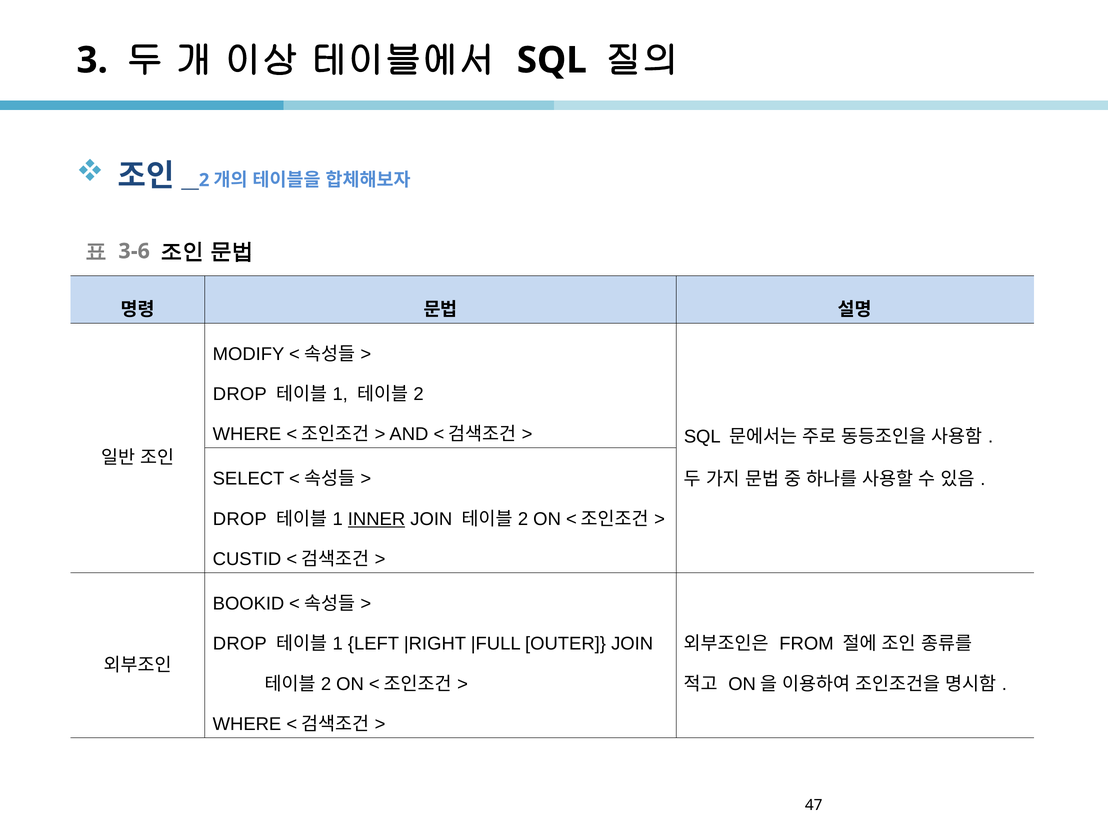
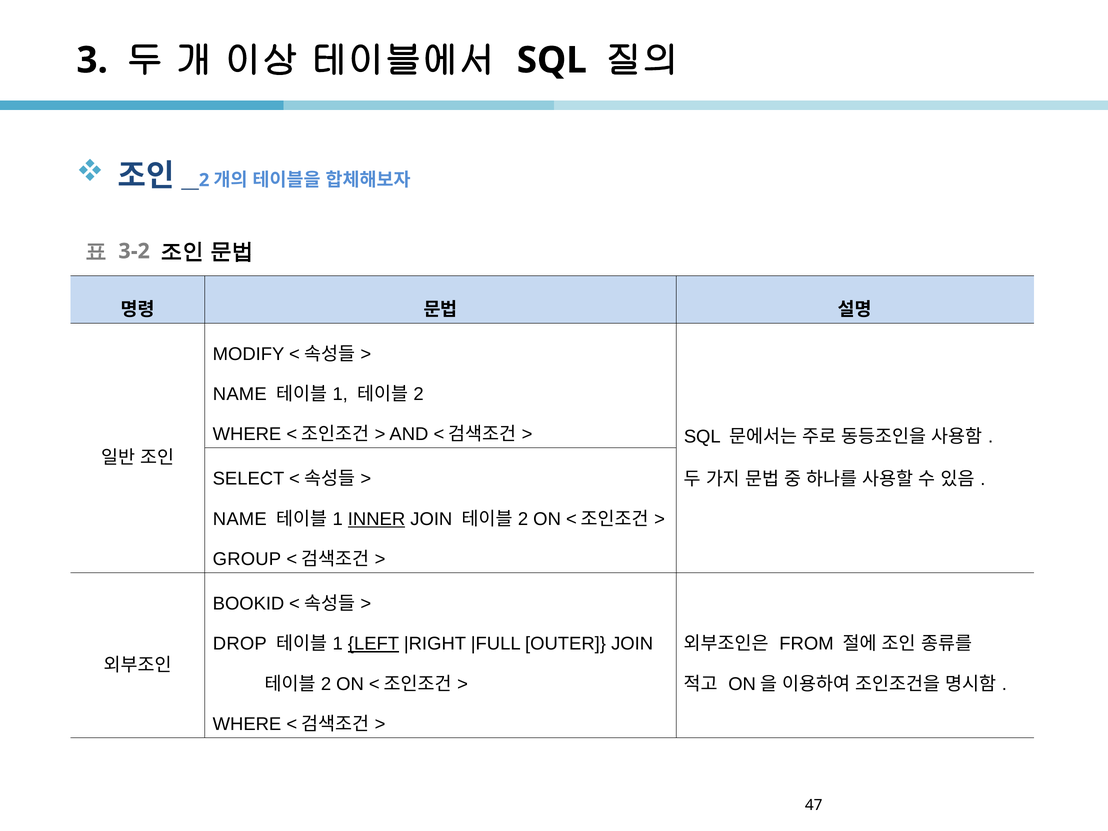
3-6: 3-6 -> 3-2
DROP at (240, 394): DROP -> NAME
DROP at (240, 519): DROP -> NAME
CUSTID: CUSTID -> GROUP
LEFT underline: none -> present
